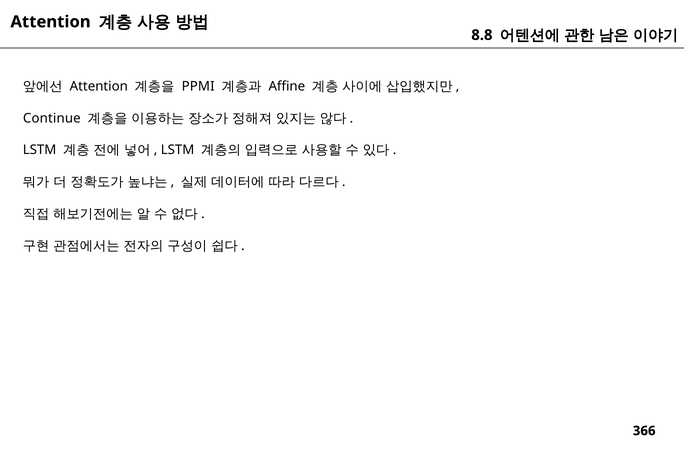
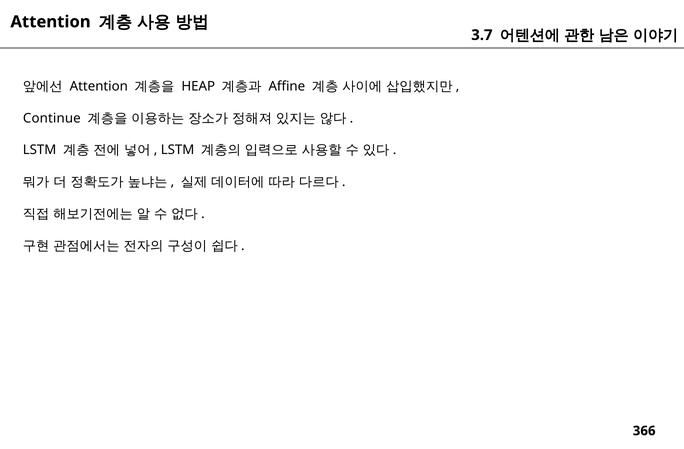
8.8: 8.8 -> 3.7
PPMI: PPMI -> HEAP
